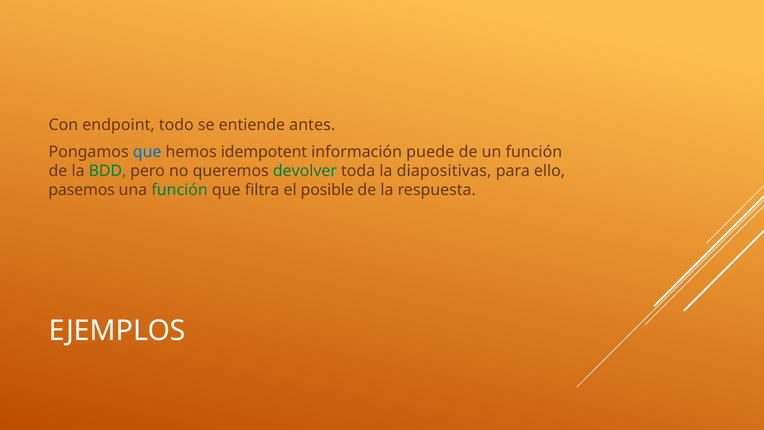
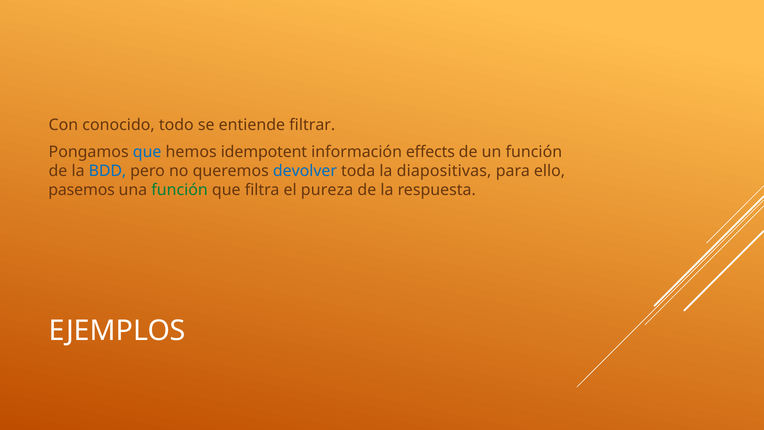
endpoint: endpoint -> conocido
antes: antes -> filtrar
puede: puede -> effects
BDD colour: green -> blue
devolver colour: green -> blue
posible: posible -> pureza
